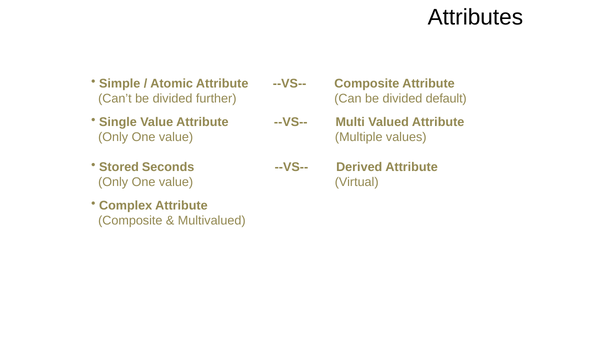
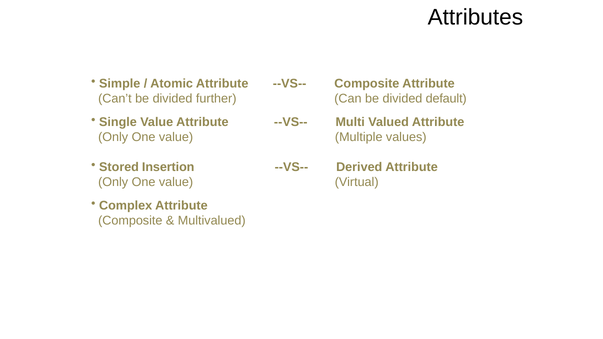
Seconds: Seconds -> Insertion
